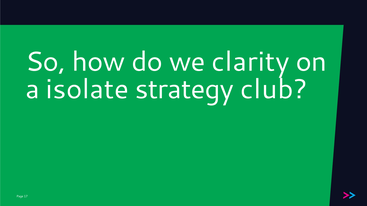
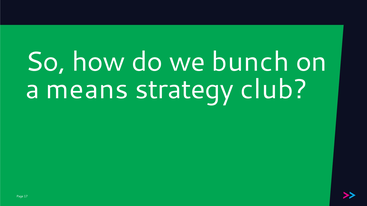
clarity: clarity -> bunch
isolate: isolate -> means
